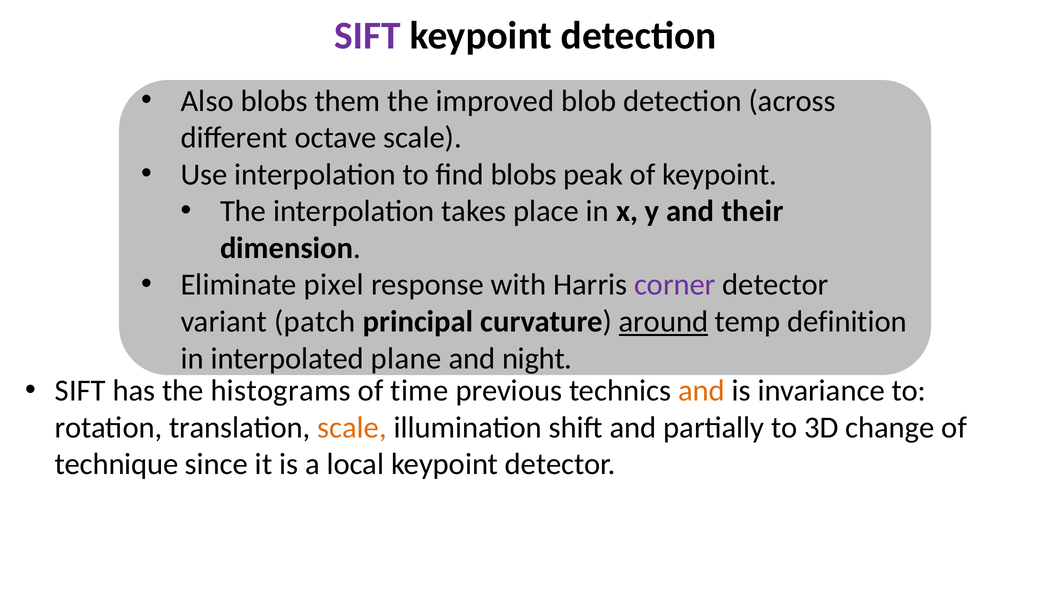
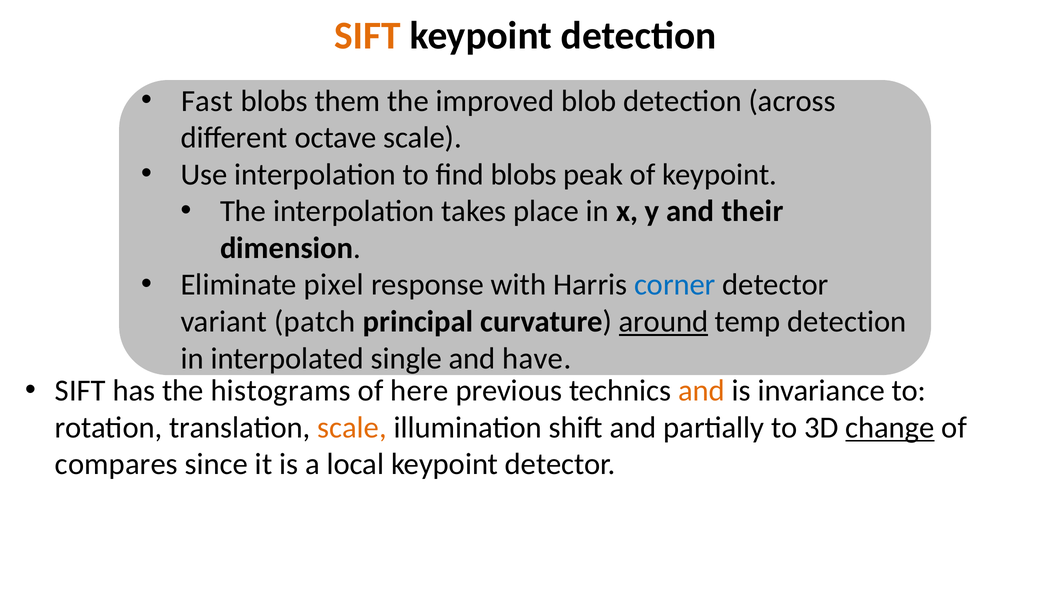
SIFT at (368, 36) colour: purple -> orange
Also: Also -> Fast
corner colour: purple -> blue
temp definition: definition -> detection
plane: plane -> single
night: night -> have
time: time -> here
change underline: none -> present
technique: technique -> compares
